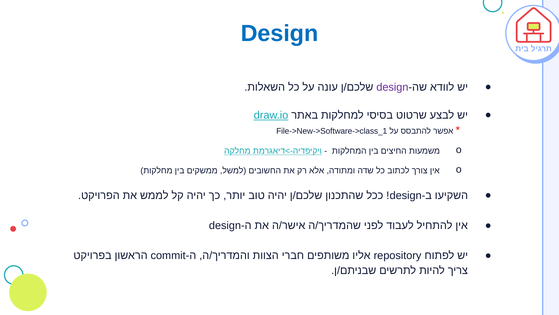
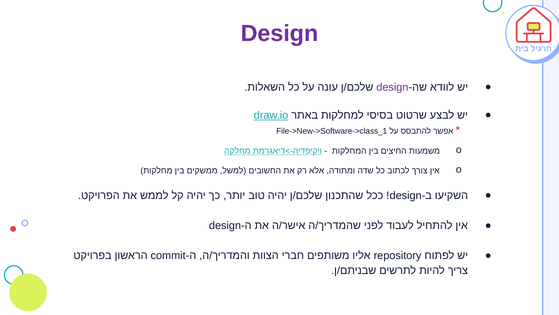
Design at (279, 33) colour: blue -> purple
